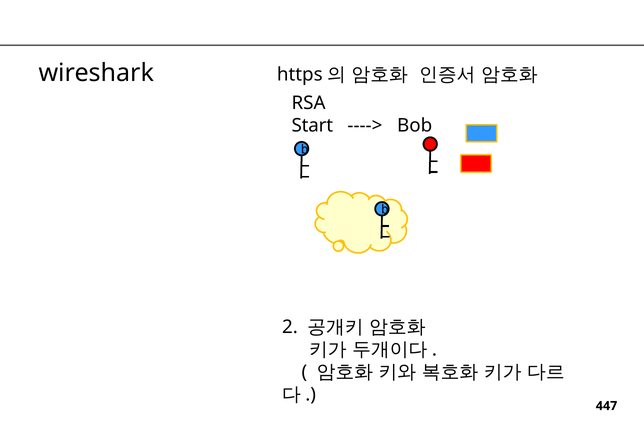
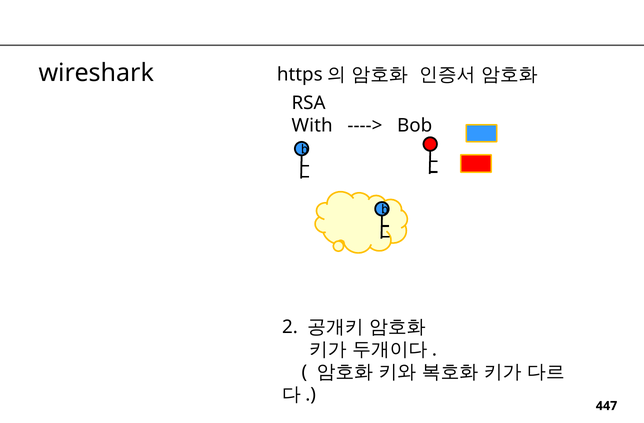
Start: Start -> With
